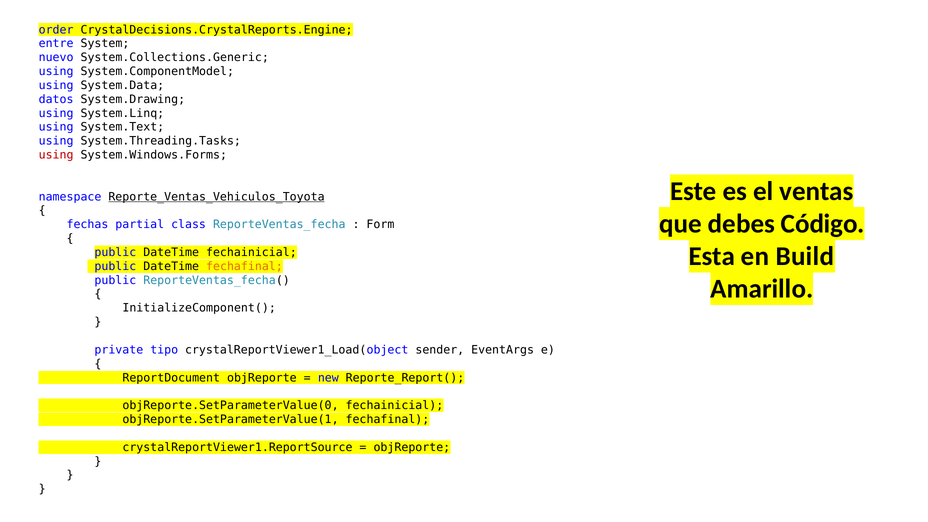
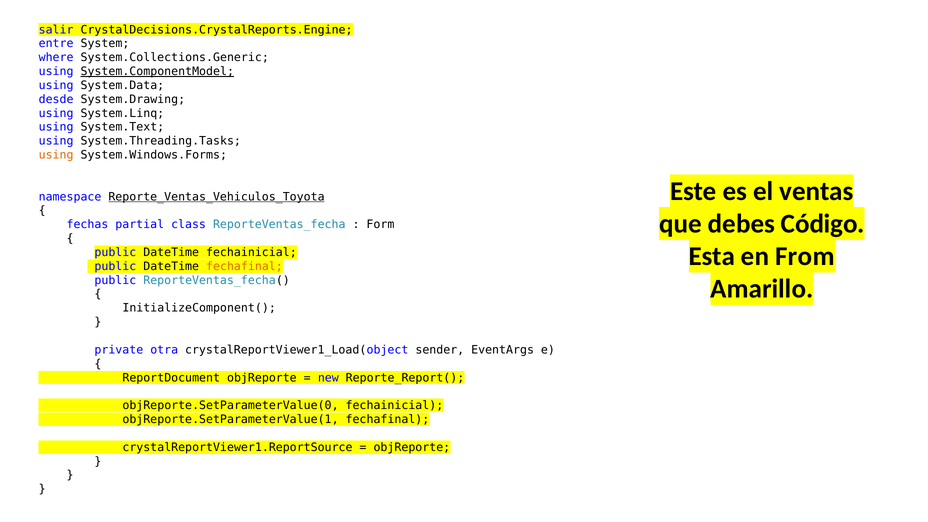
order: order -> salir
nuevo: nuevo -> where
System.ComponentModel underline: none -> present
datos: datos -> desde
using at (56, 155) colour: red -> orange
Build: Build -> From
tipo: tipo -> otra
